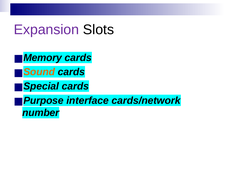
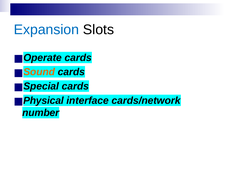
Expansion colour: purple -> blue
Memory: Memory -> Operate
Purpose: Purpose -> Physical
